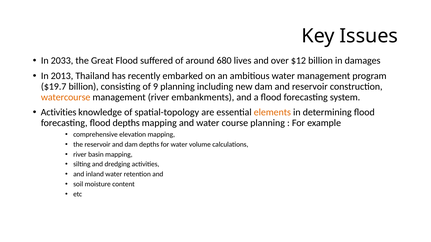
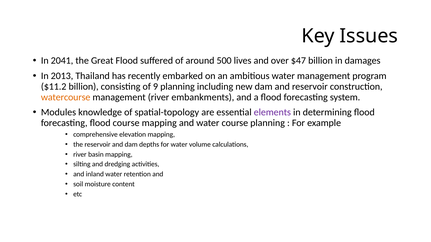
2033: 2033 -> 2041
680: 680 -> 500
$12: $12 -> $47
$19.7: $19.7 -> $11.2
Activities at (59, 112): Activities -> Modules
elements colour: orange -> purple
flood depths: depths -> course
